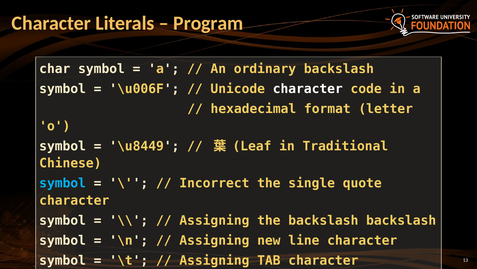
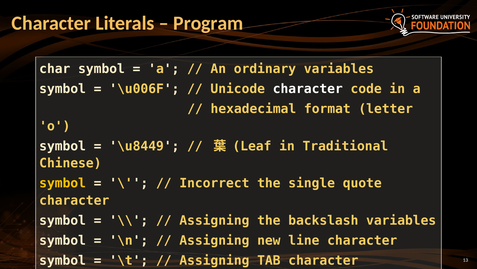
ordinary backslash: backslash -> variables
symbol at (63, 183) colour: light blue -> yellow
backslash backslash: backslash -> variables
